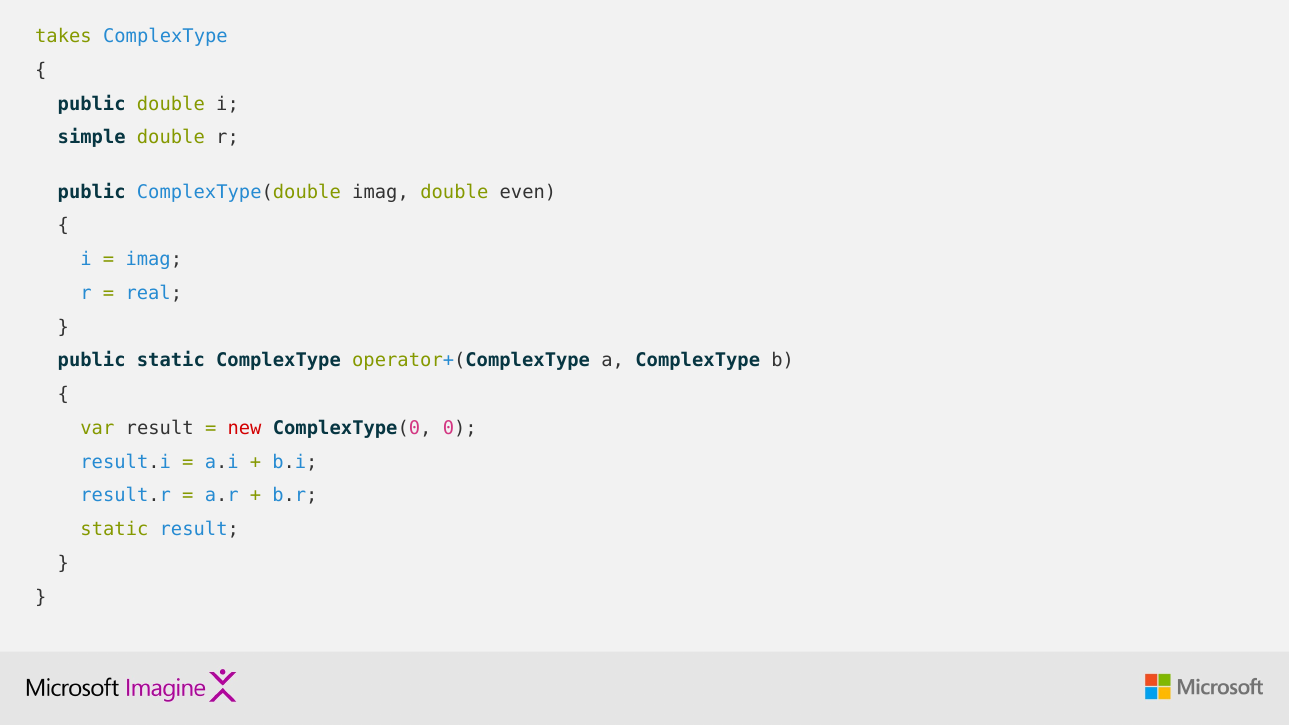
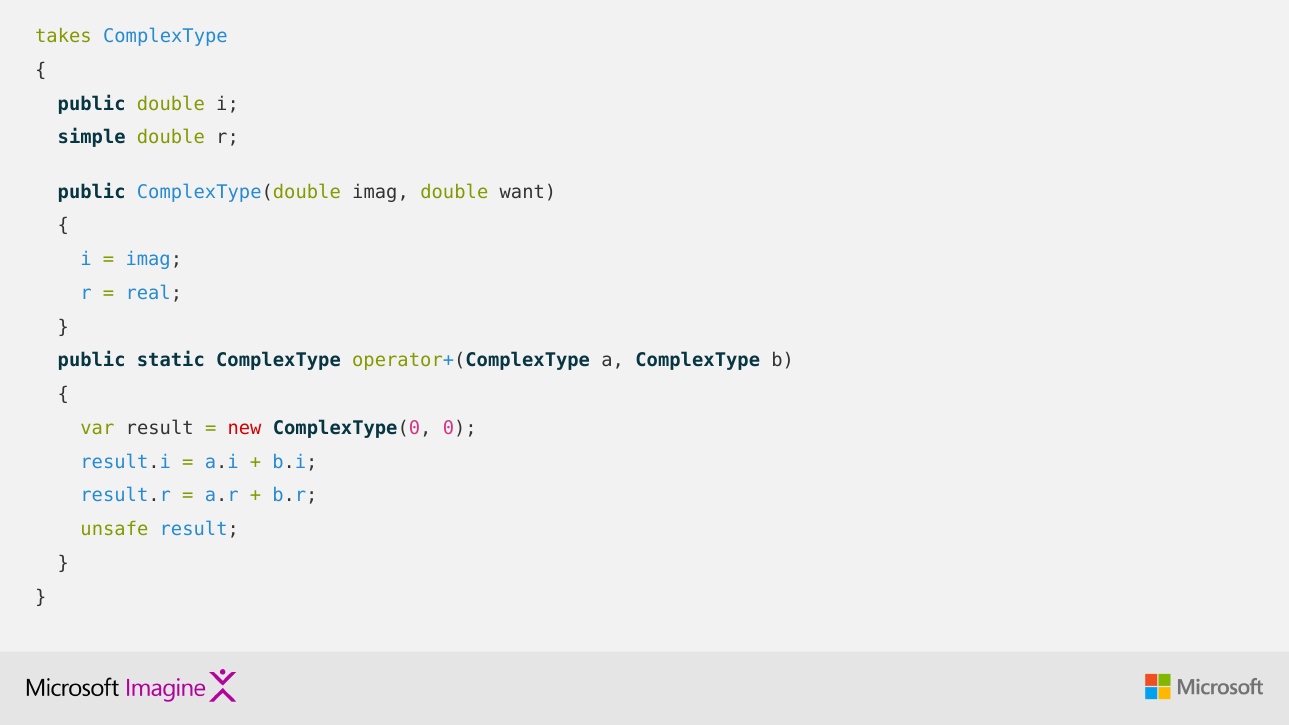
even: even -> want
static at (114, 529): static -> unsafe
